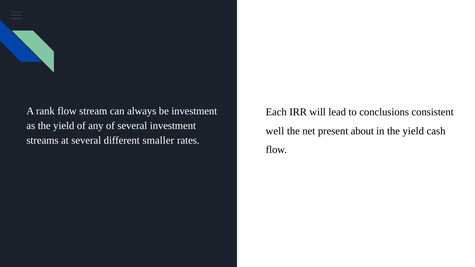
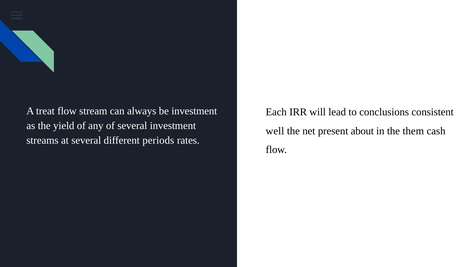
rank: rank -> treat
in the yield: yield -> them
smaller: smaller -> periods
